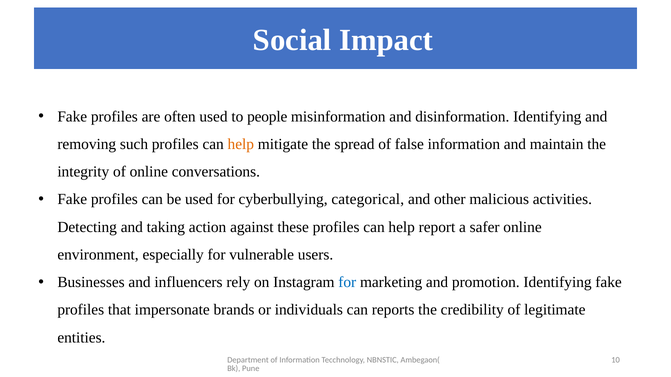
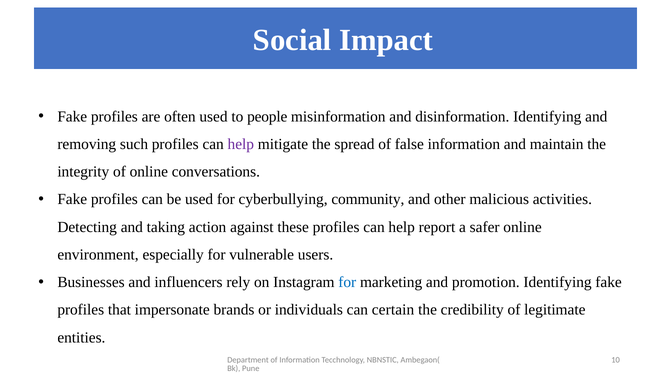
help at (241, 144) colour: orange -> purple
categorical: categorical -> community
reports: reports -> certain
